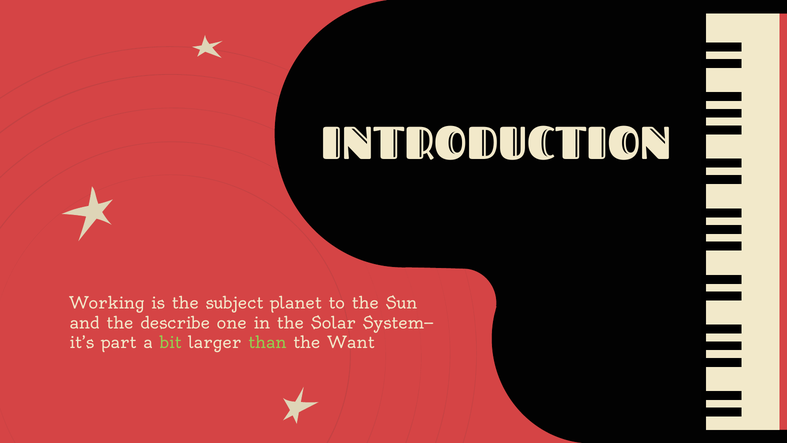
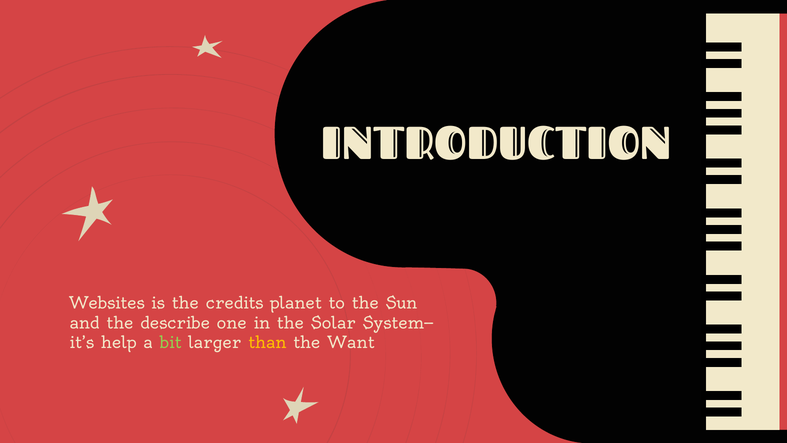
Working: Working -> Websites
subject: subject -> credits
part: part -> help
than colour: light green -> yellow
